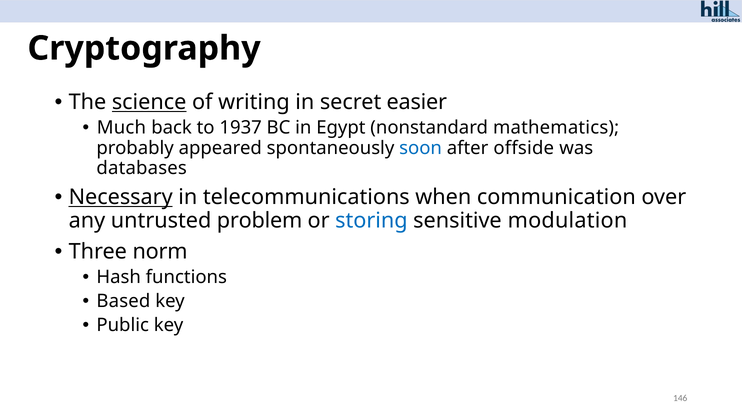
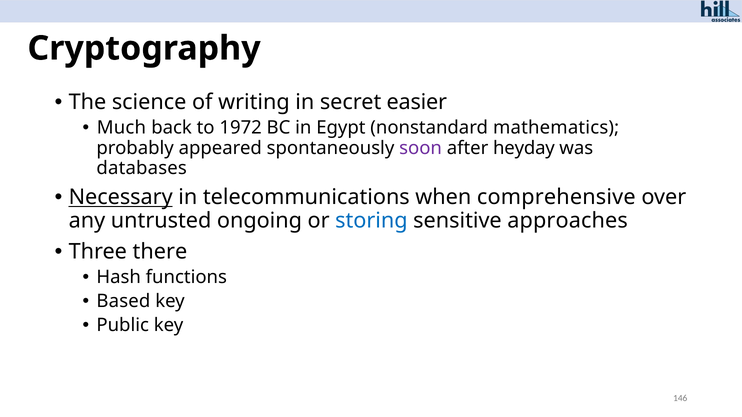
science underline: present -> none
1937: 1937 -> 1972
soon colour: blue -> purple
offside: offside -> heyday
communication: communication -> comprehensive
problem: problem -> ongoing
modulation: modulation -> approaches
norm: norm -> there
